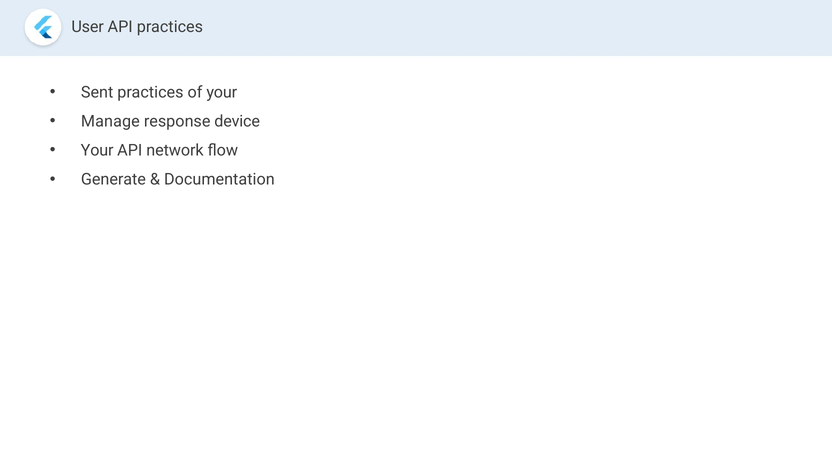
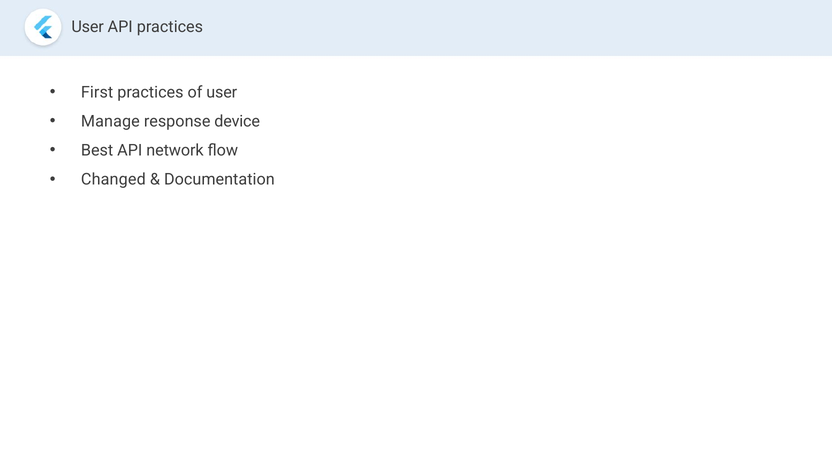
Sent: Sent -> First
of your: your -> user
Your at (97, 150): Your -> Best
Generate: Generate -> Changed
